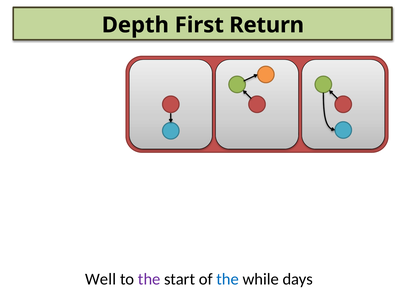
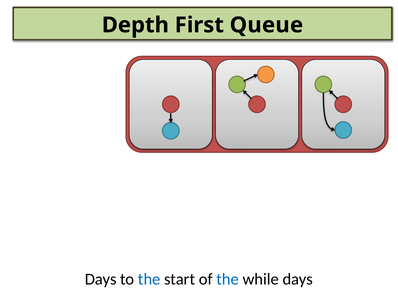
Return: Return -> Queue
Well at (101, 280): Well -> Days
the at (149, 280) colour: purple -> blue
